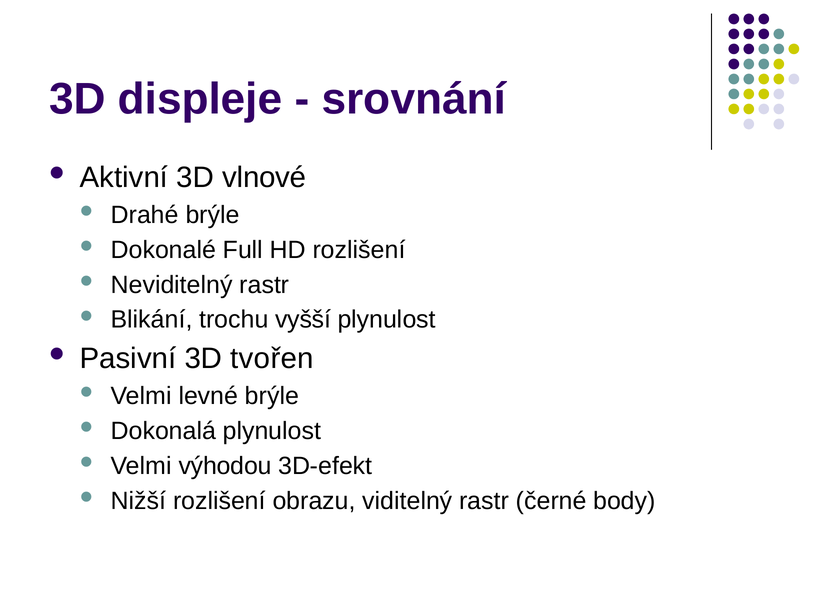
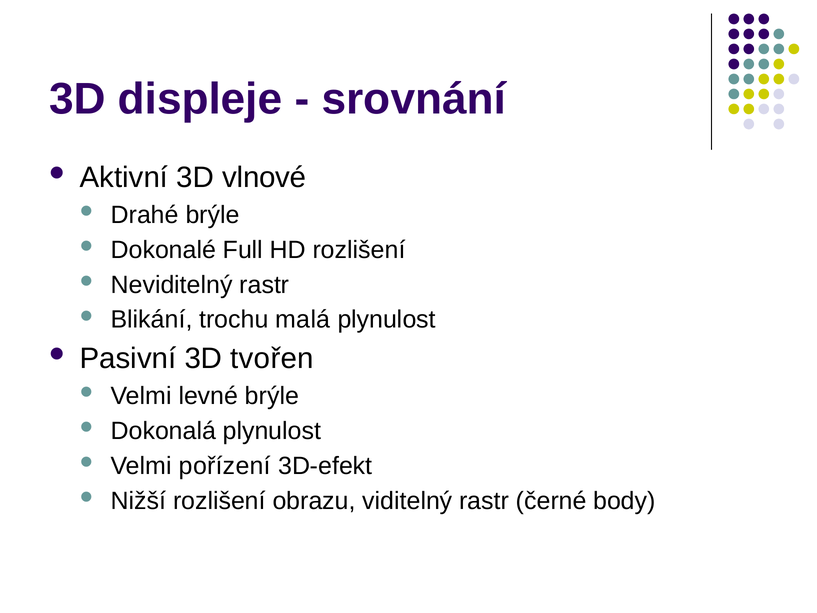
vyšší: vyšší -> malá
výhodou: výhodou -> pořízení
